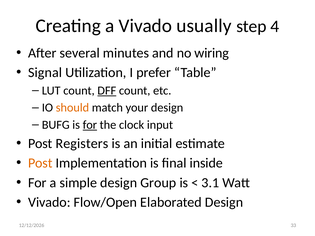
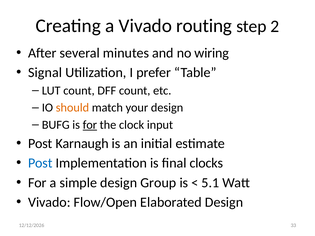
usually: usually -> routing
4: 4 -> 2
DFF underline: present -> none
Registers: Registers -> Karnaugh
Post at (40, 163) colour: orange -> blue
inside: inside -> clocks
3.1: 3.1 -> 5.1
